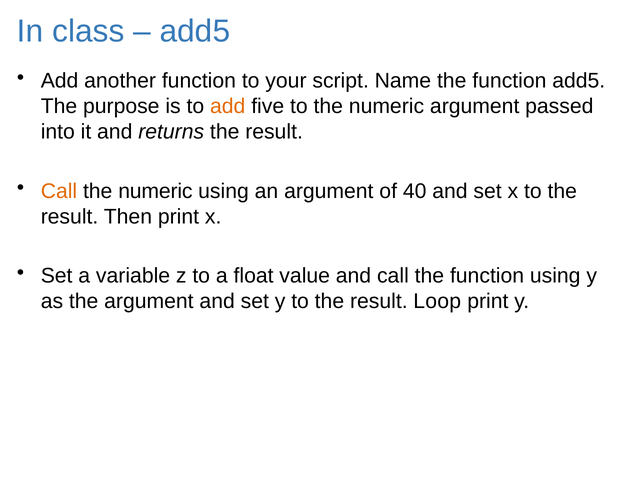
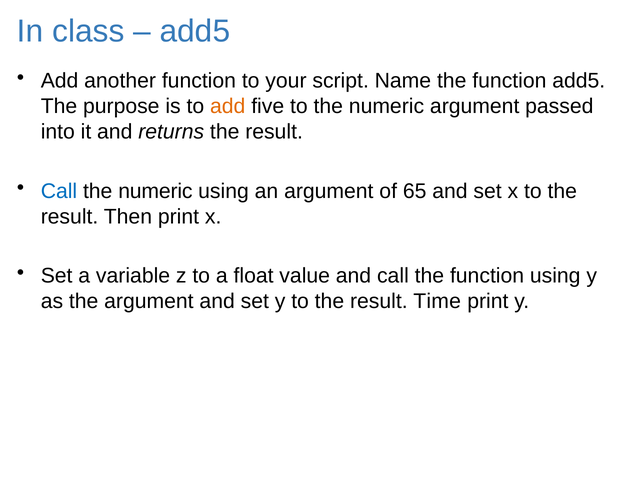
Call at (59, 191) colour: orange -> blue
40: 40 -> 65
Loop: Loop -> Time
